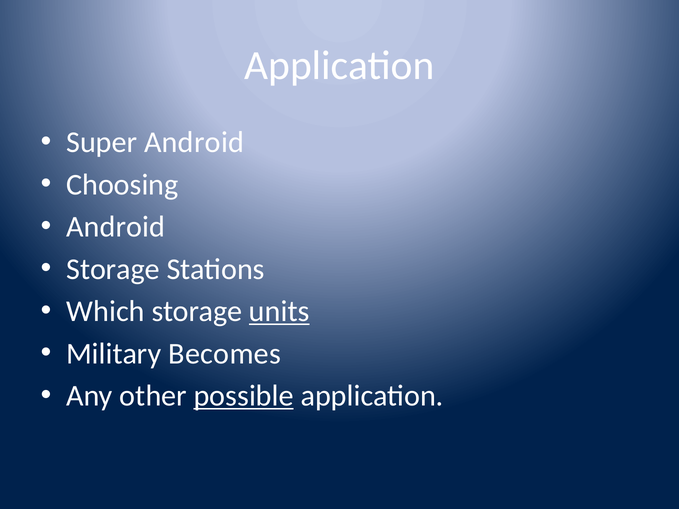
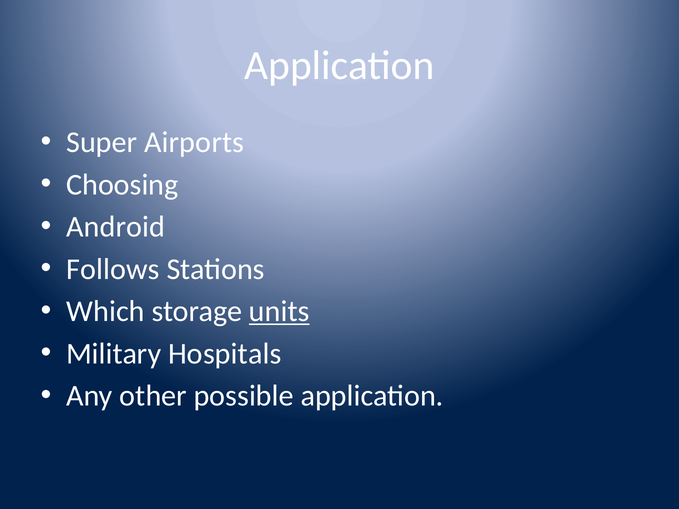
Super Android: Android -> Airports
Storage at (113, 269): Storage -> Follows
Becomes: Becomes -> Hospitals
possible underline: present -> none
